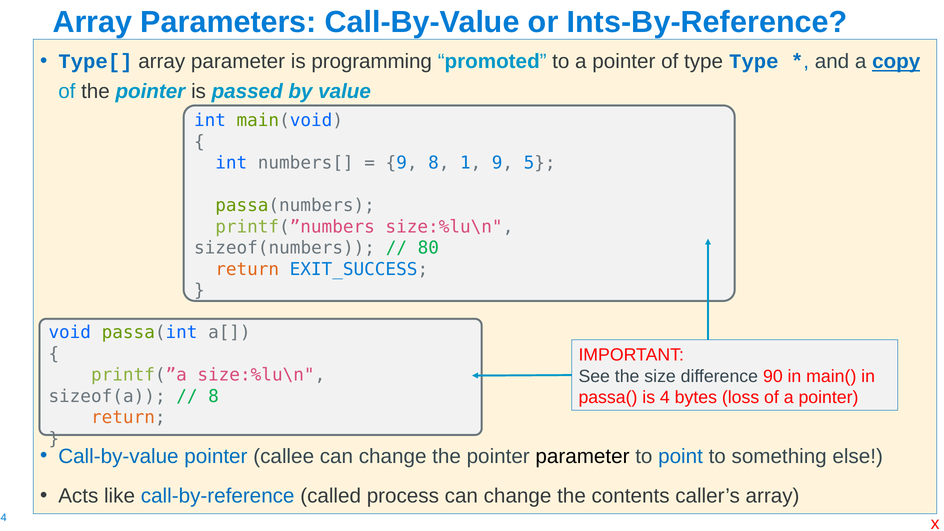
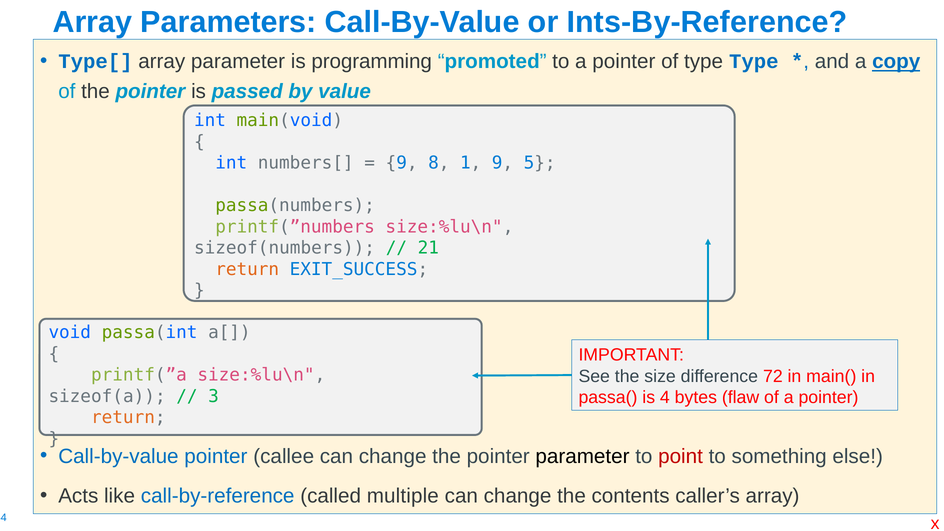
80: 80 -> 21
90: 90 -> 72
8 at (213, 396): 8 -> 3
loss: loss -> flaw
point colour: blue -> red
process: process -> multiple
